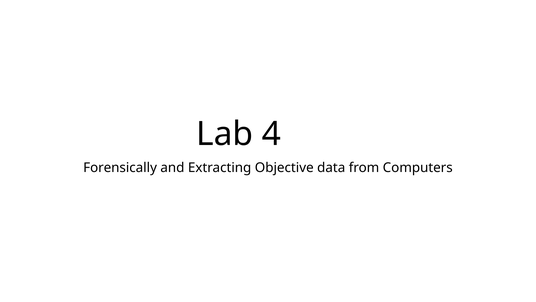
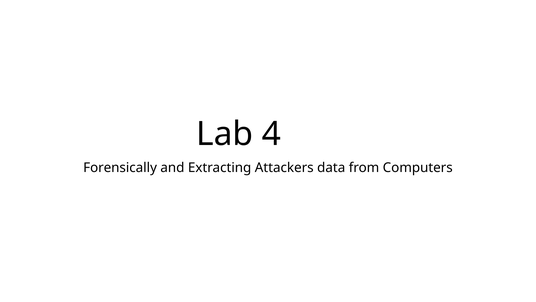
Objective: Objective -> Attackers
